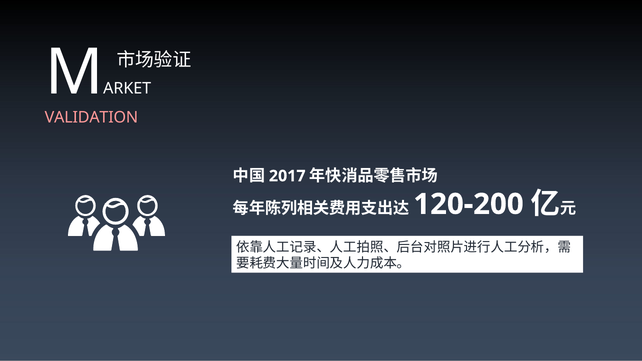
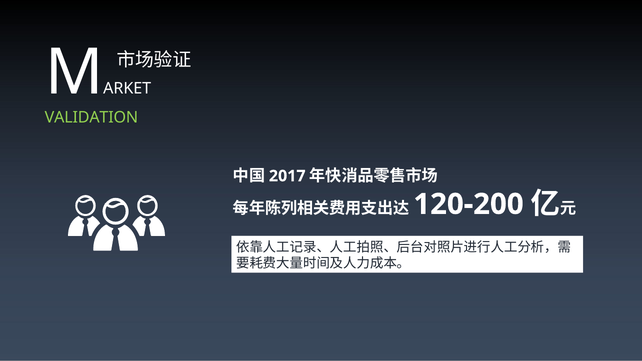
VALIDATION colour: pink -> light green
